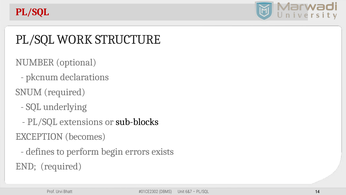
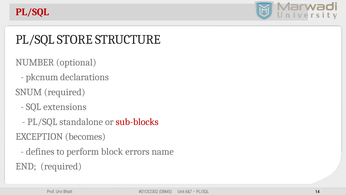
WORK: WORK -> STORE
underlying: underlying -> extensions
extensions: extensions -> standalone
sub-blocks colour: black -> red
begin: begin -> block
exists: exists -> name
